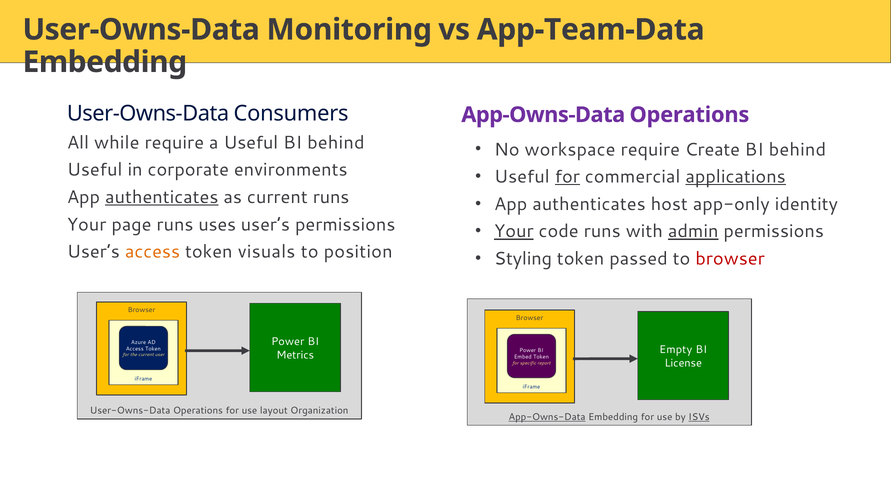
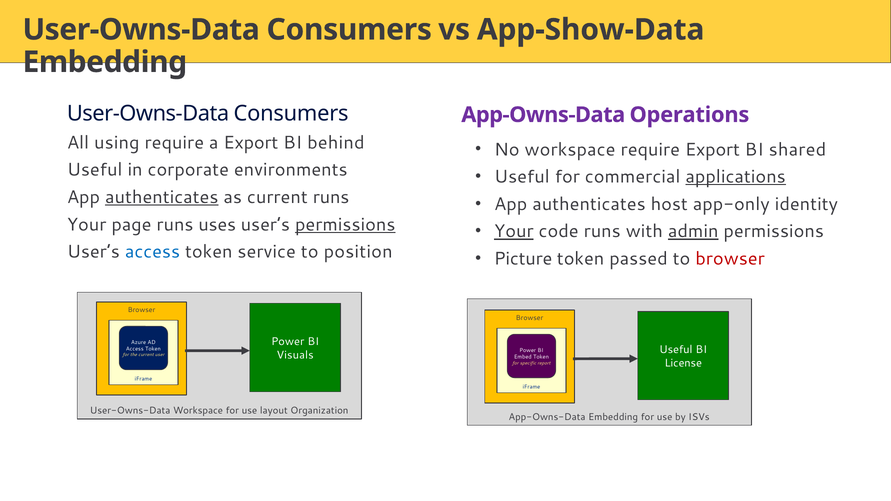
Monitoring at (349, 30): Monitoring -> Consumers
App-Team-Data: App-Team-Data -> App-Show-Data
while: while -> using
a Useful: Useful -> Export
require Create: Create -> Export
behind at (797, 150): behind -> shared
for at (567, 177) underline: present -> none
permissions at (345, 225) underline: none -> present
access at (152, 252) colour: orange -> blue
visuals: visuals -> service
Styling: Styling -> Picture
Empty at (676, 350): Empty -> Useful
Metrics: Metrics -> Visuals
User-Owns-Data Operations: Operations -> Workspace
App-Owns-Data at (547, 417) underline: present -> none
ISVs underline: present -> none
